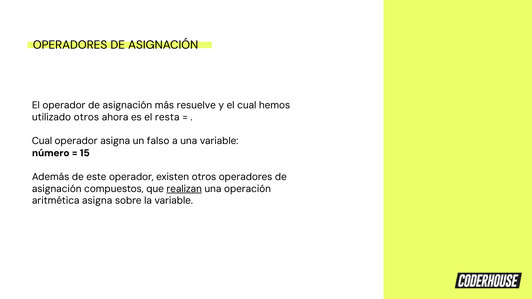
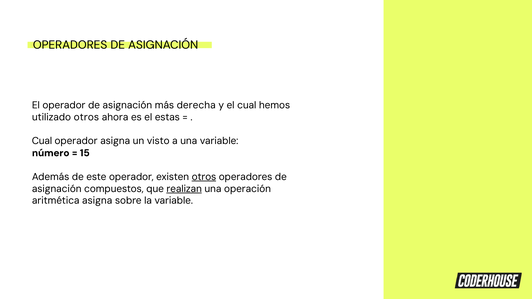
resuelve: resuelve -> derecha
resta: resta -> estas
falso: falso -> visto
otros at (204, 177) underline: none -> present
